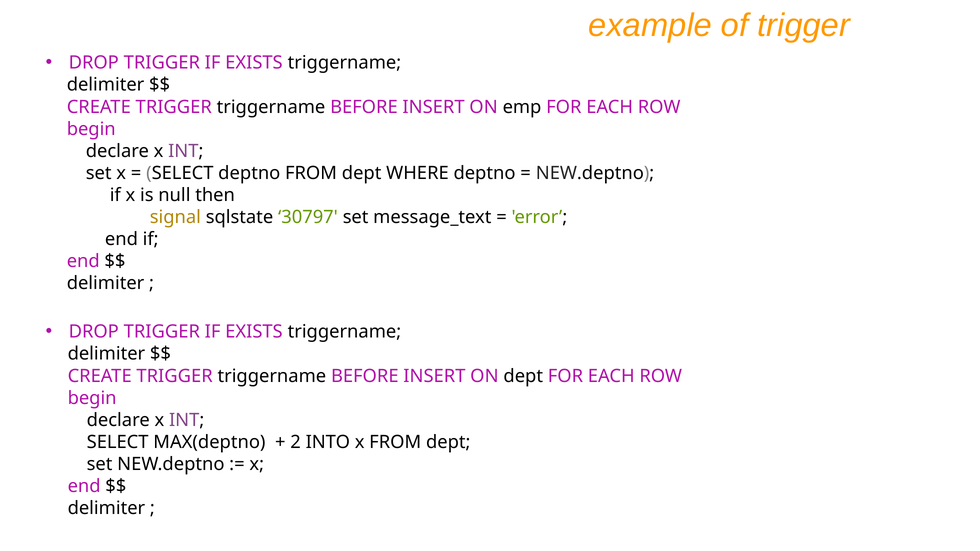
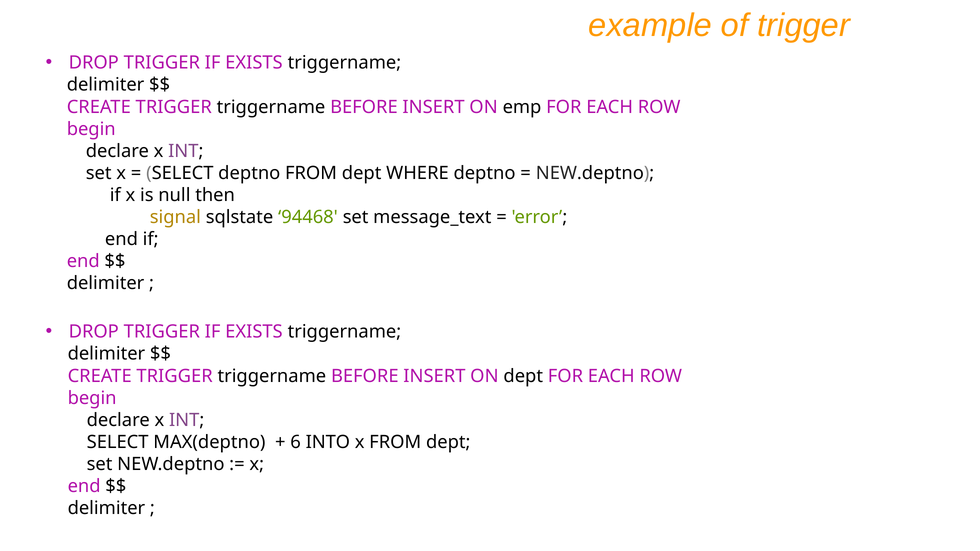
30797: 30797 -> 94468
2: 2 -> 6
